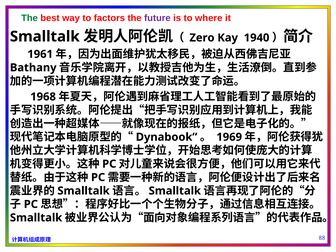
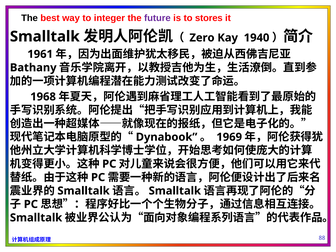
The at (30, 18) colour: green -> black
factors: factors -> integer
where: where -> stores
